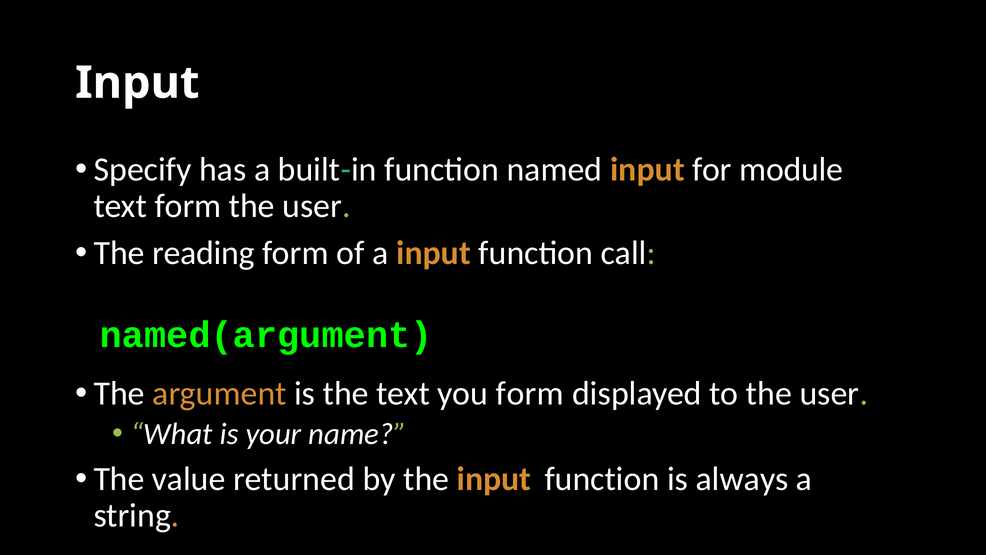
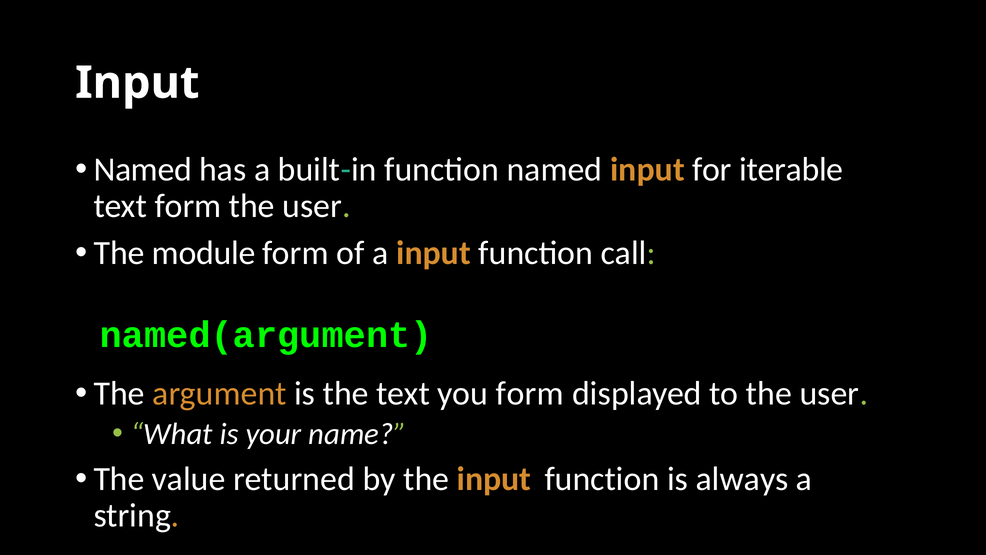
Specify at (143, 169): Specify -> Named
module: module -> iterable
reading: reading -> module
